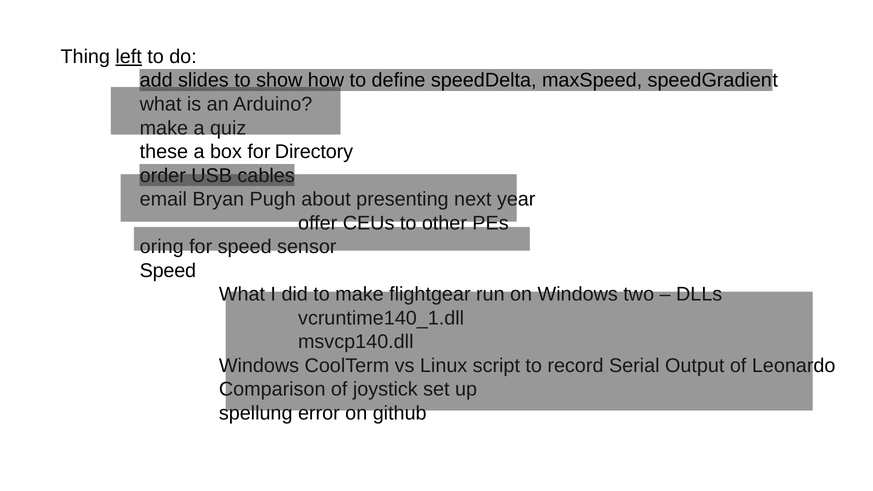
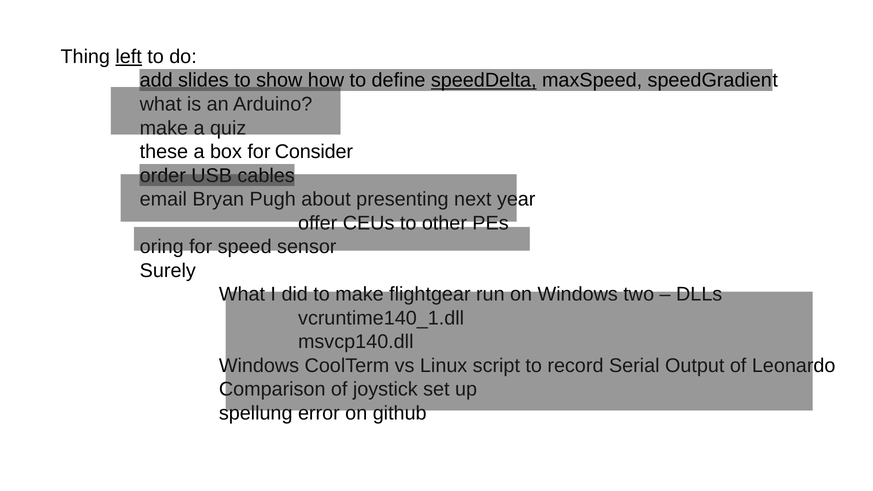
speedDelta underline: none -> present
Directory: Directory -> Consider
Speed at (168, 271): Speed -> Surely
